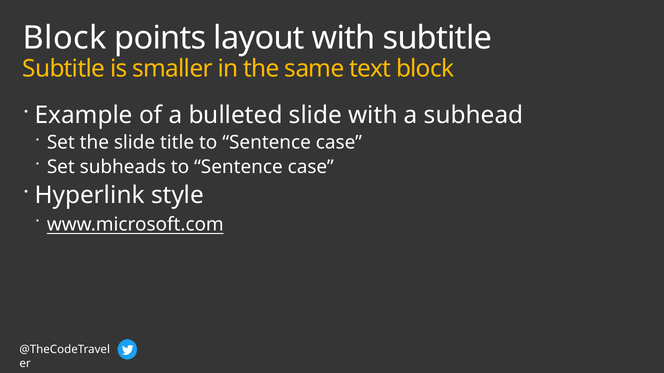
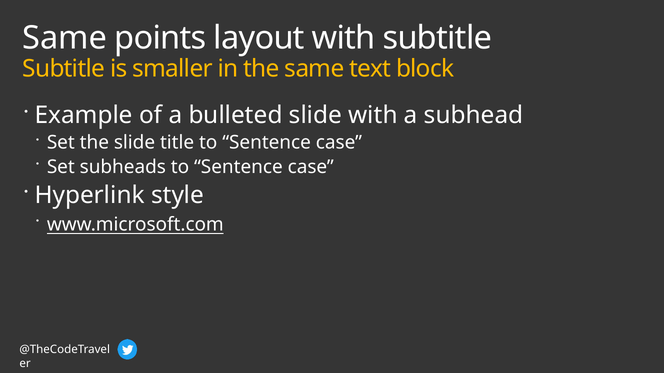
Block at (65, 38): Block -> Same
